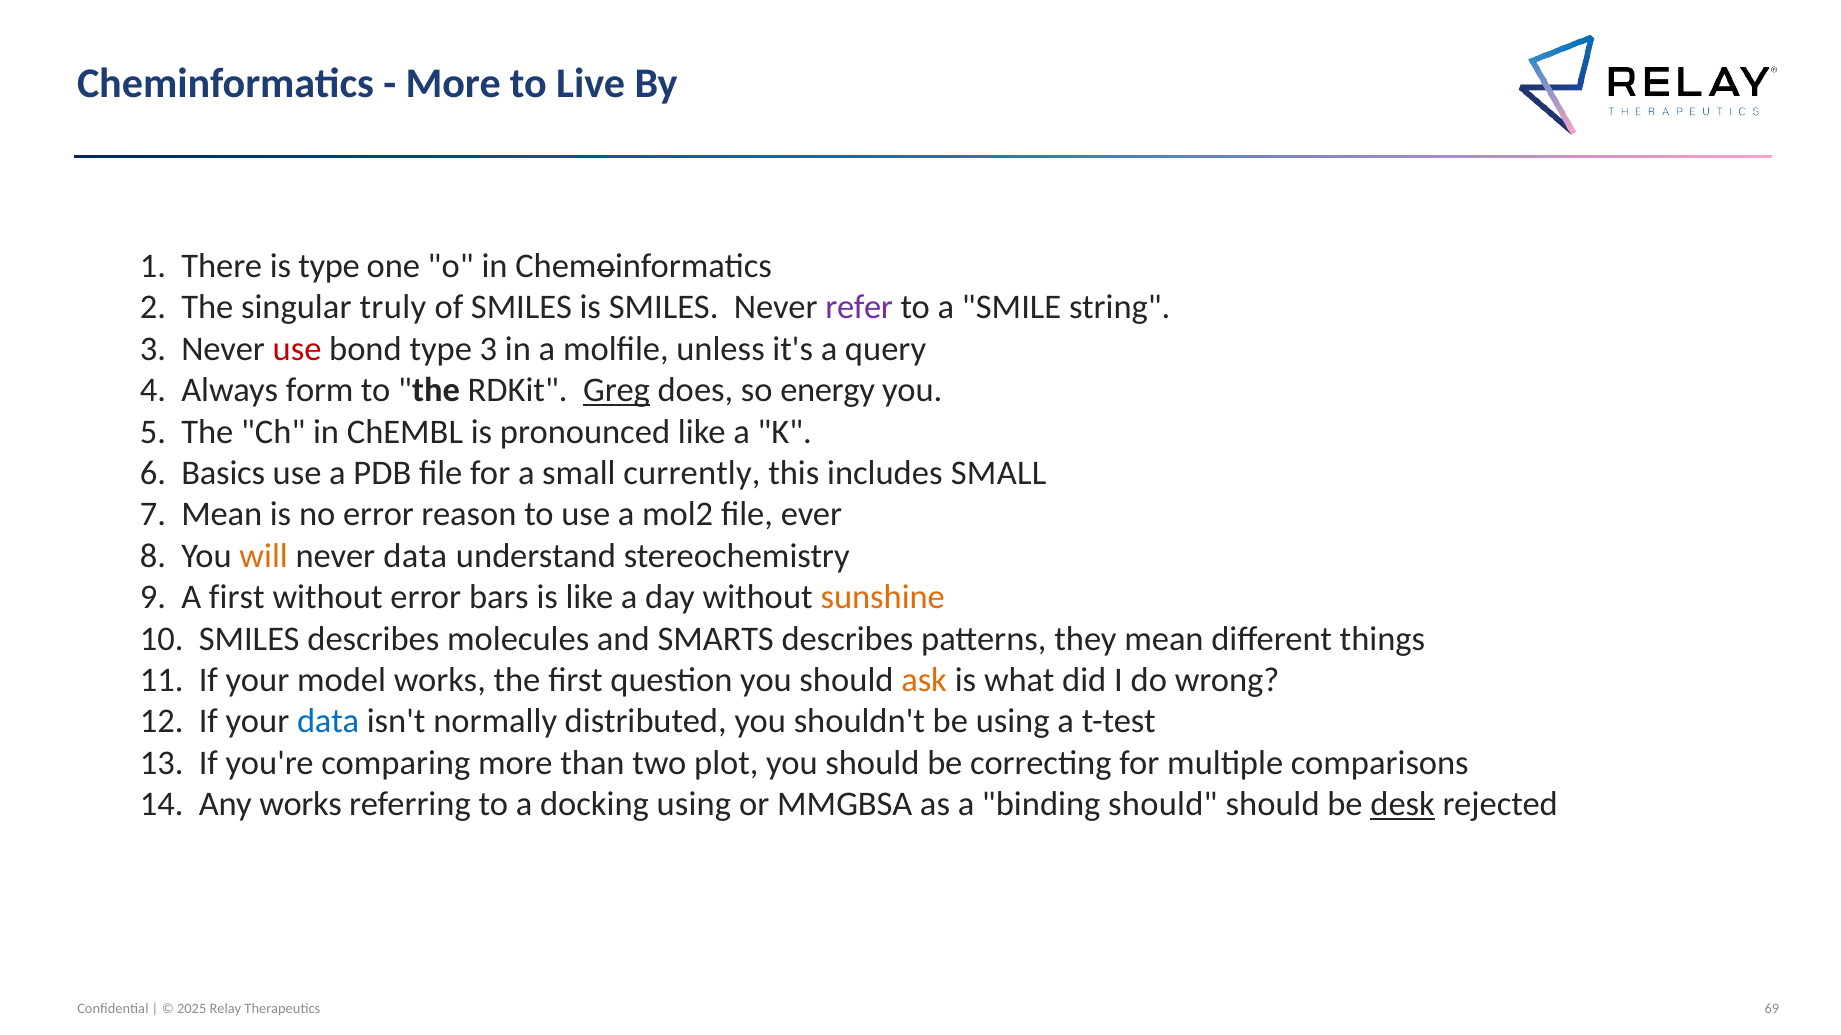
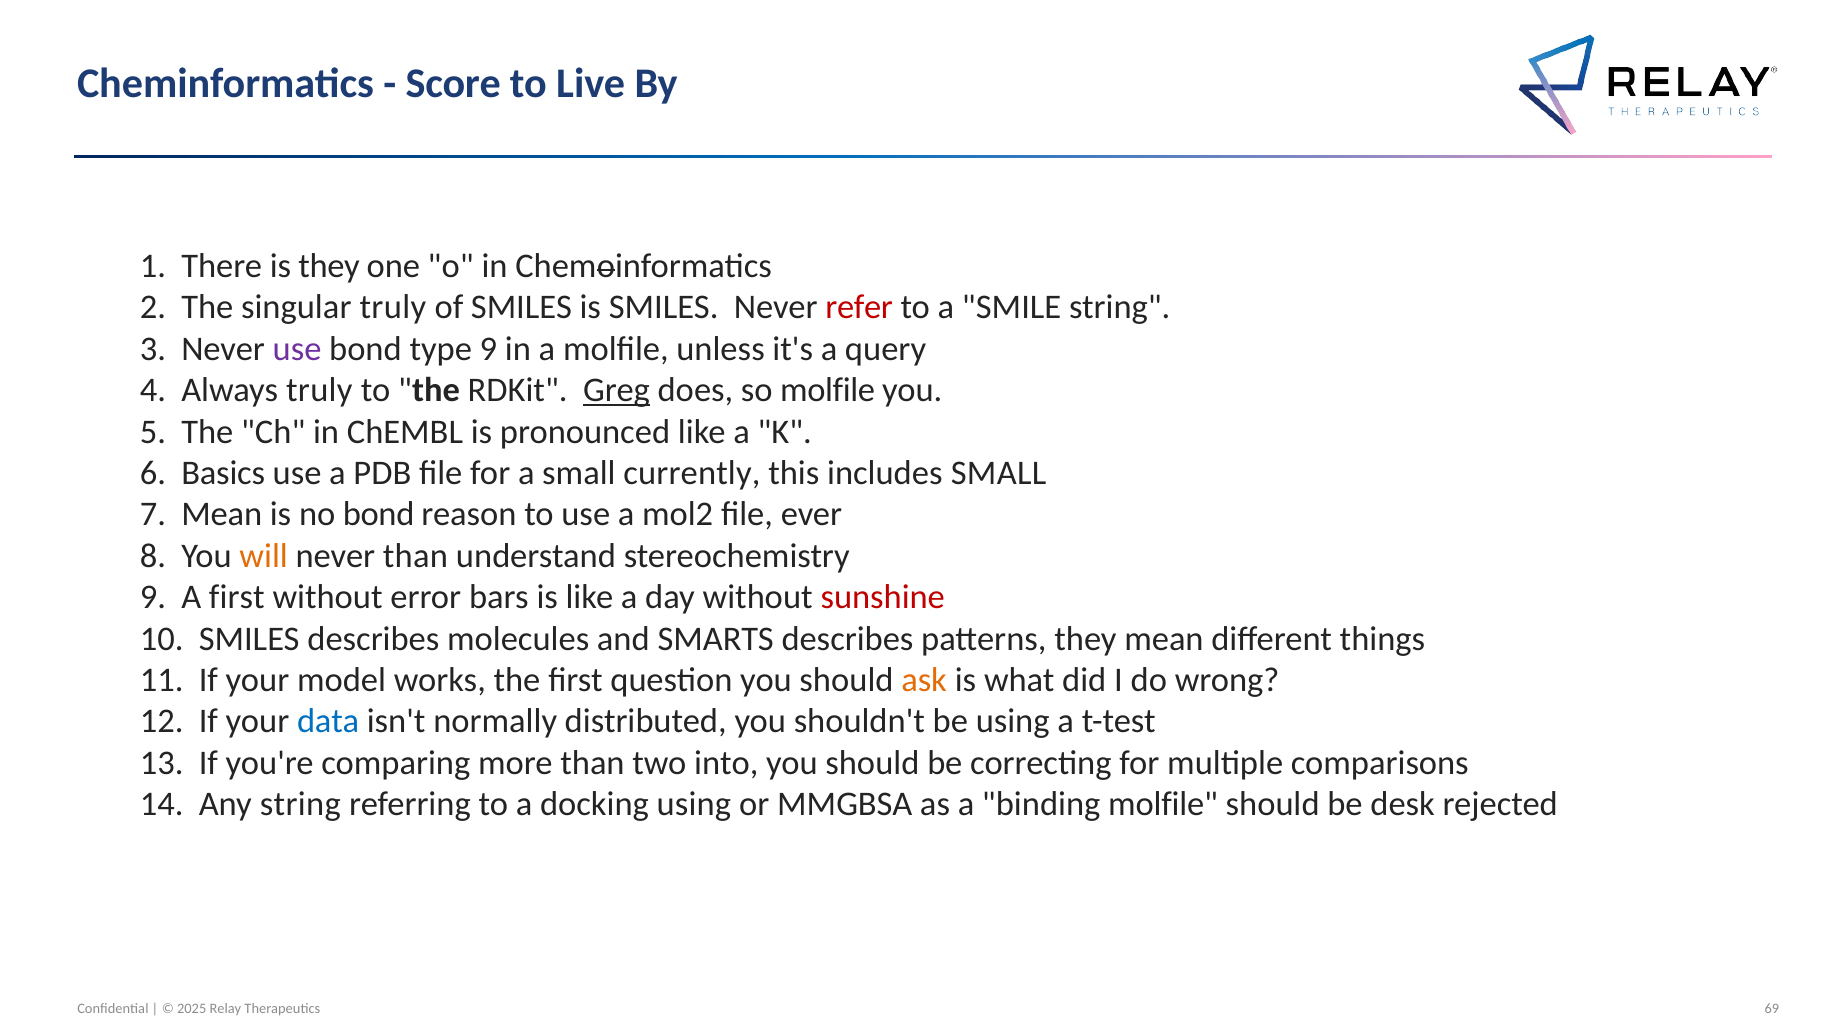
More at (453, 84): More -> Score
is type: type -> they
refer colour: purple -> red
use at (297, 349) colour: red -> purple
type 3: 3 -> 9
Always form: form -> truly
so energy: energy -> molfile
no error: error -> bond
never data: data -> than
sunshine colour: orange -> red
plot: plot -> into
Any works: works -> string
binding should: should -> molfile
desk underline: present -> none
